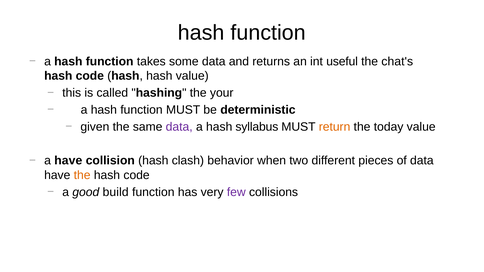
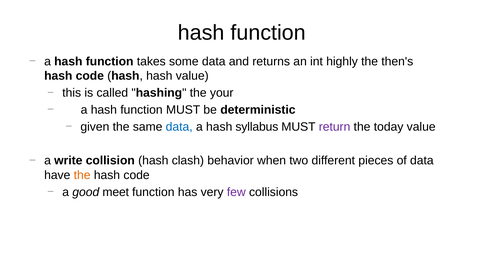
useful: useful -> highly
chat's: chat's -> then's
data at (179, 127) colour: purple -> blue
return colour: orange -> purple
a have: have -> write
build: build -> meet
